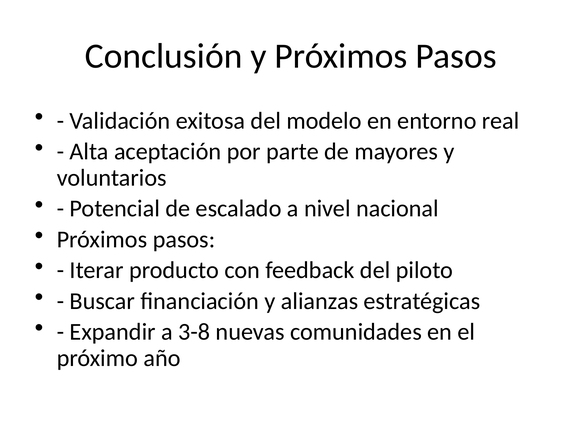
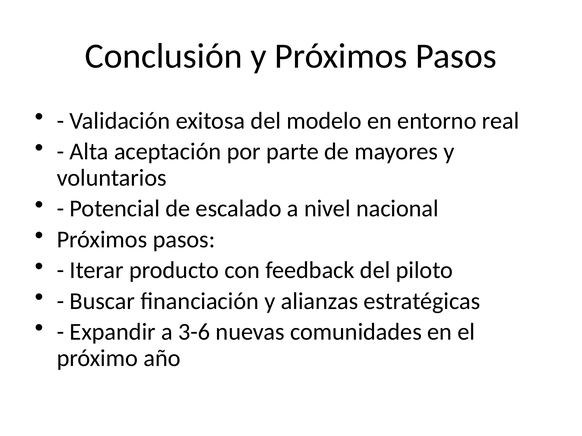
3-8: 3-8 -> 3-6
